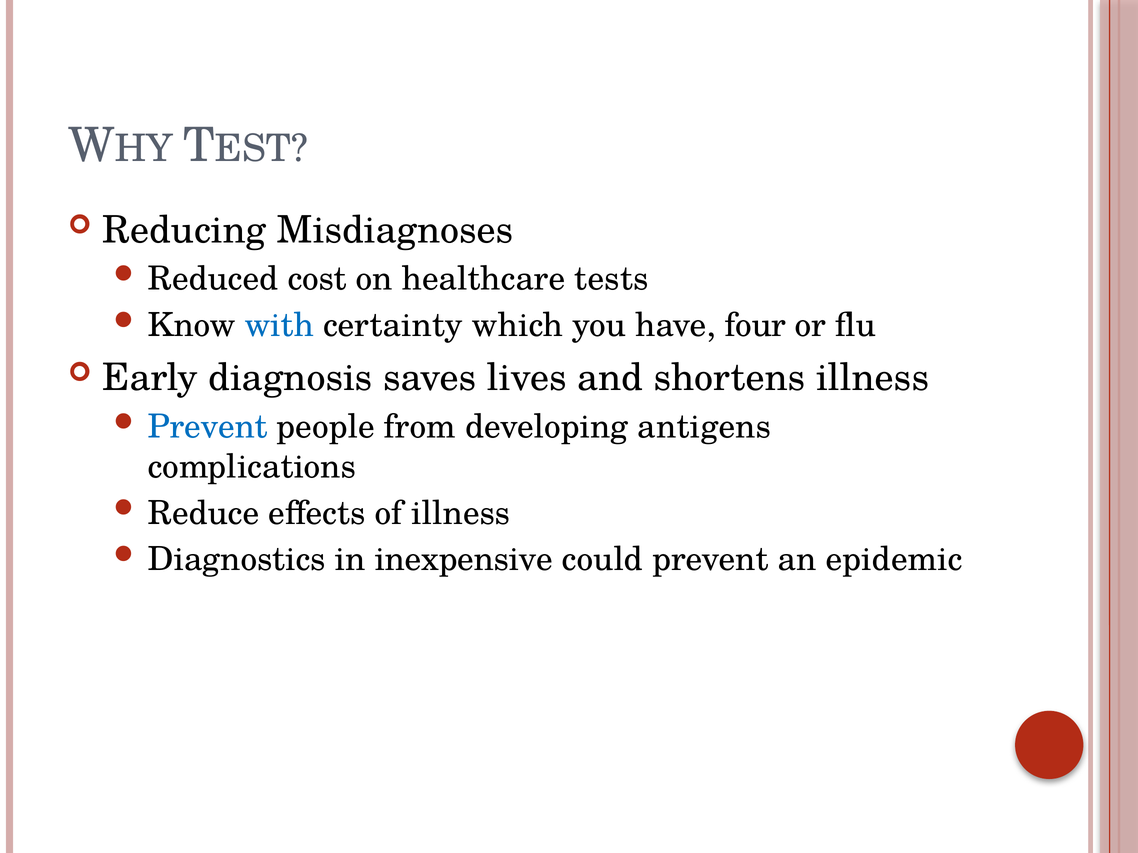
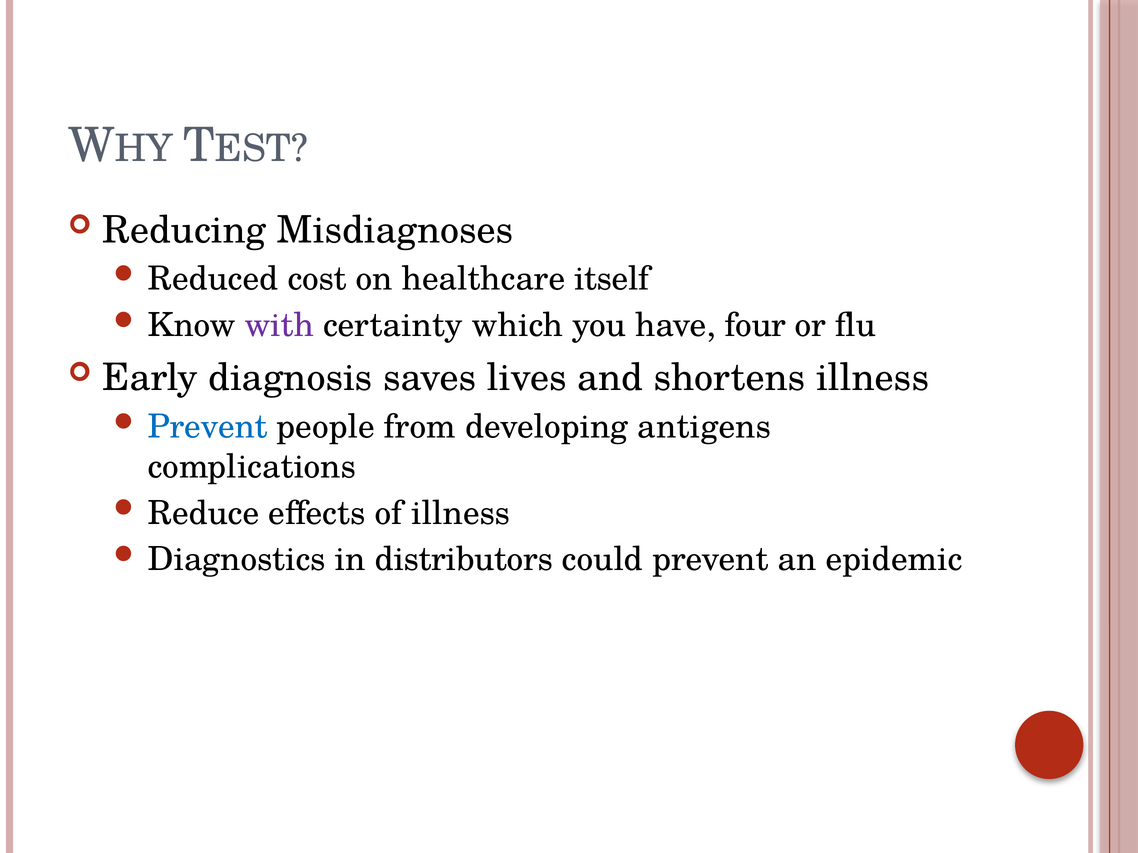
tests: tests -> itself
with colour: blue -> purple
inexpensive: inexpensive -> distributors
